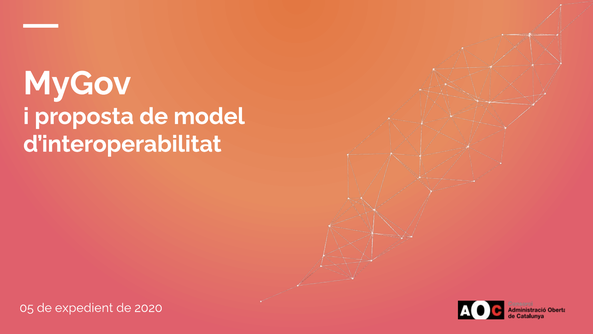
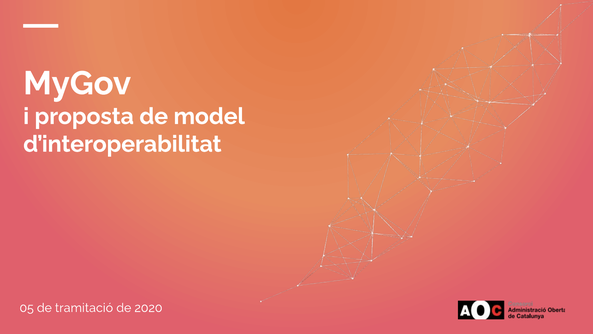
expedient: expedient -> tramitació
